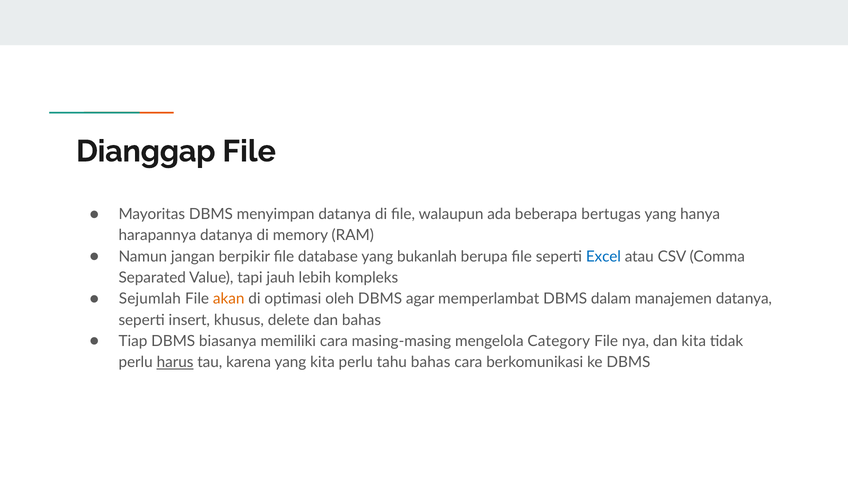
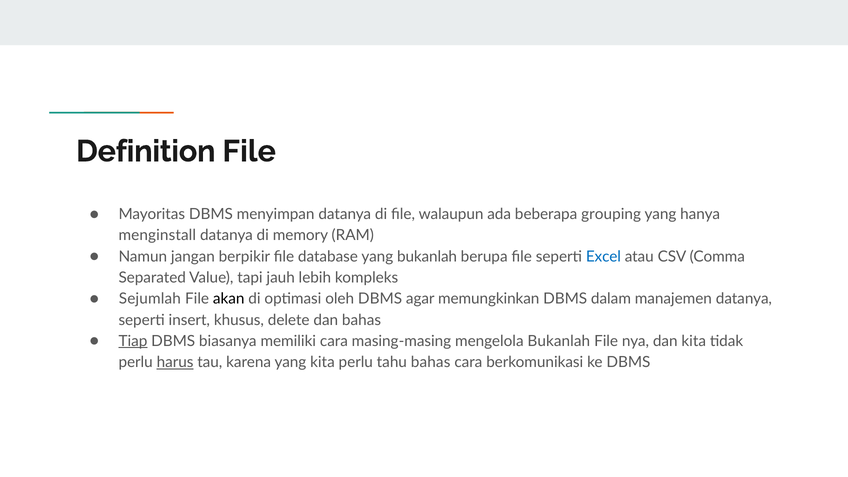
Dianggap: Dianggap -> Definition
bertugas: bertugas -> grouping
harapannya: harapannya -> menginstall
akan colour: orange -> black
memperlambat: memperlambat -> memungkinkan
Tiap underline: none -> present
mengelola Category: Category -> Bukanlah
